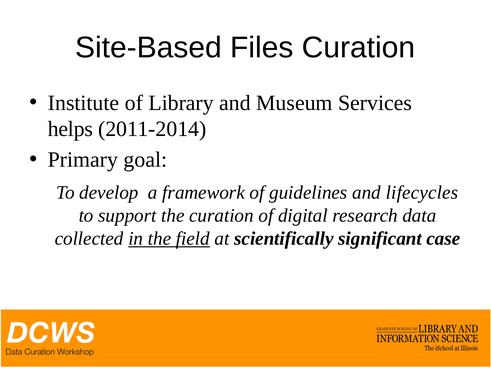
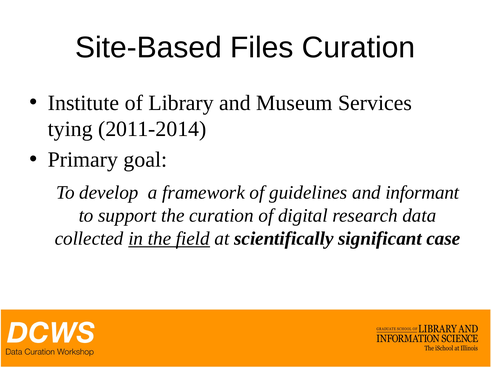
helps: helps -> tying
lifecycles: lifecycles -> informant
